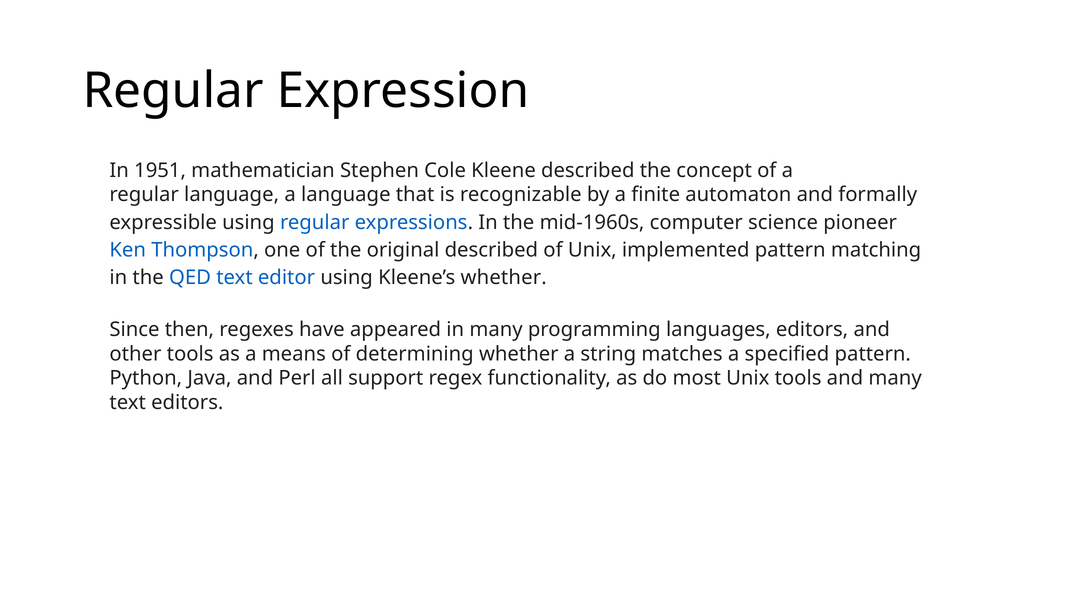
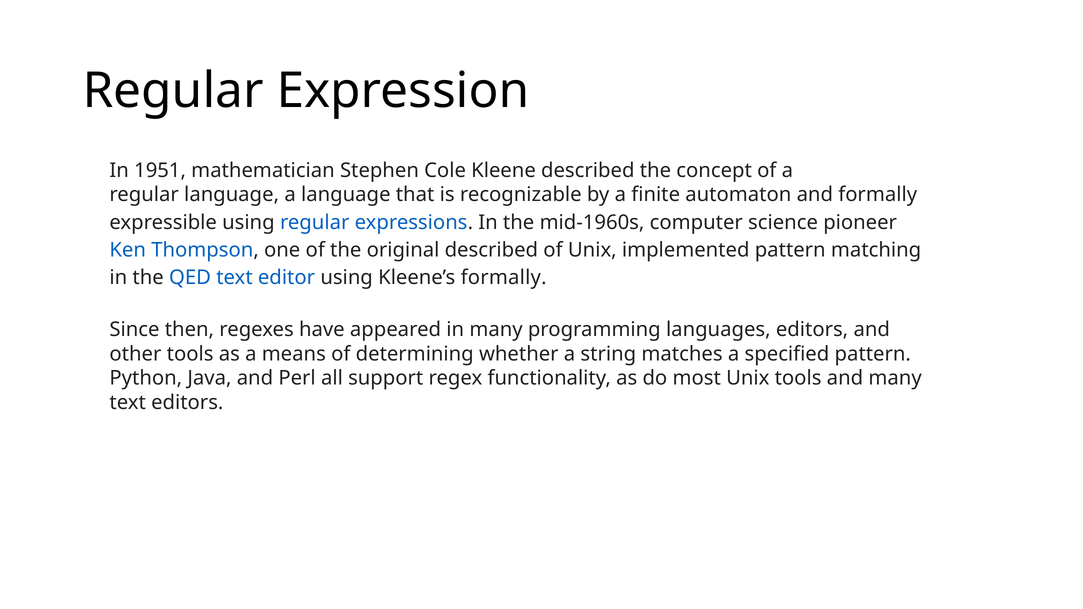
Kleene’s whether: whether -> formally
